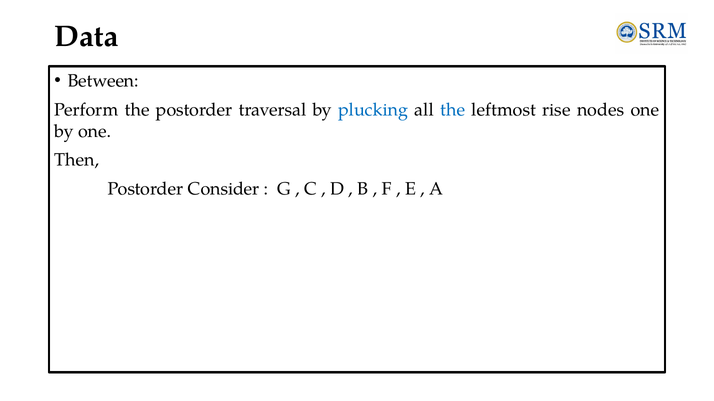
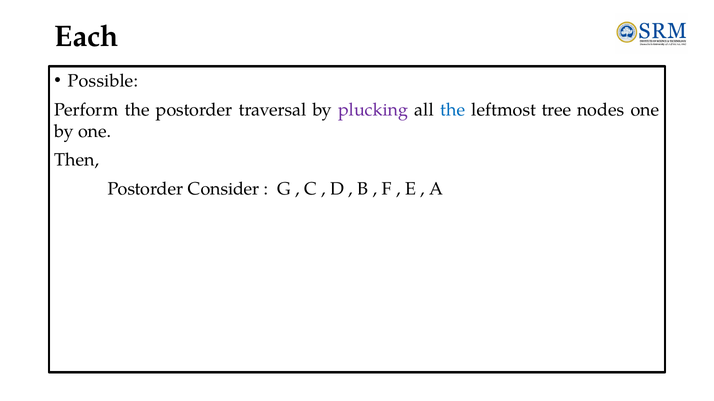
Data: Data -> Each
Between: Between -> Possible
plucking colour: blue -> purple
rise: rise -> tree
